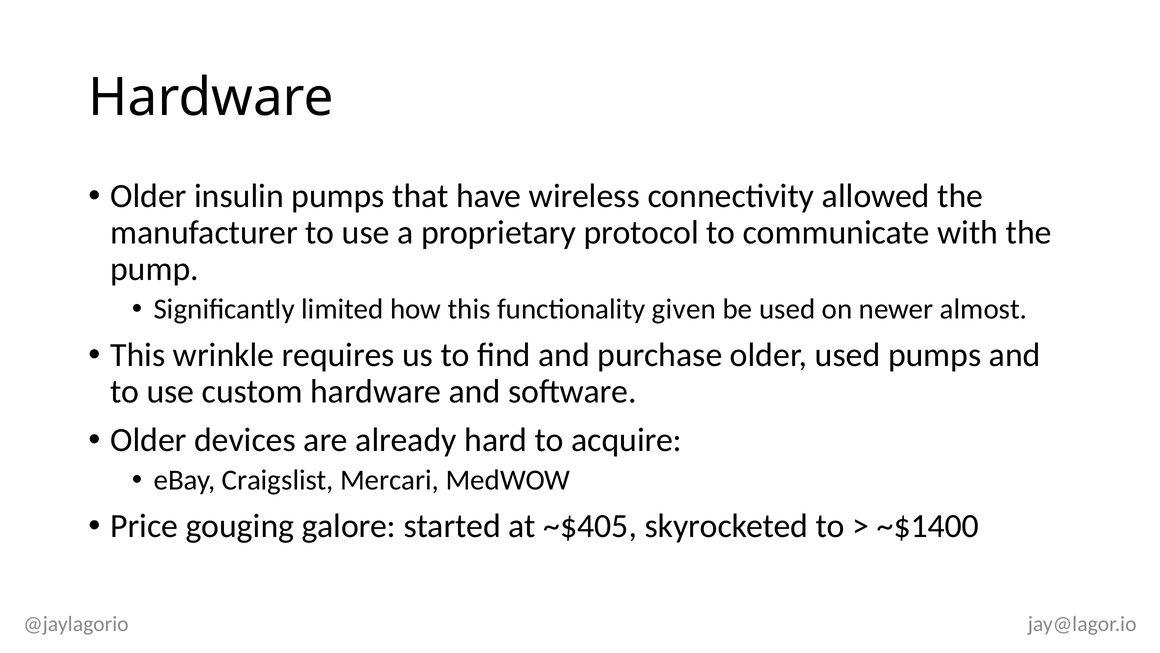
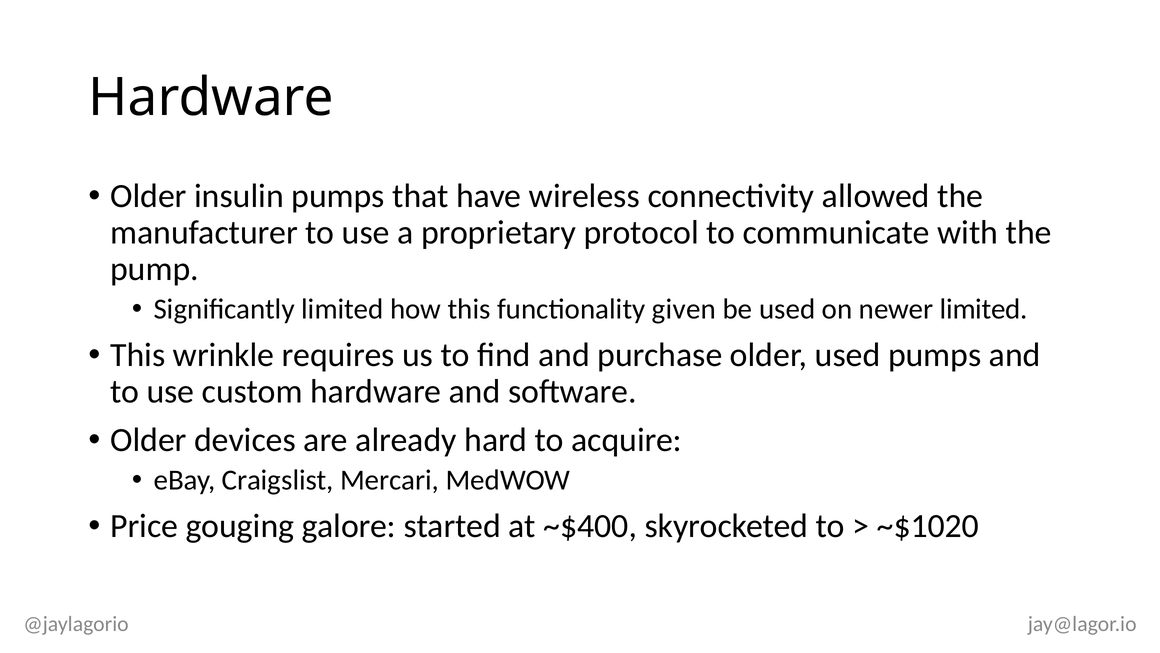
newer almost: almost -> limited
~$405: ~$405 -> ~$400
~$1400: ~$1400 -> ~$1020
